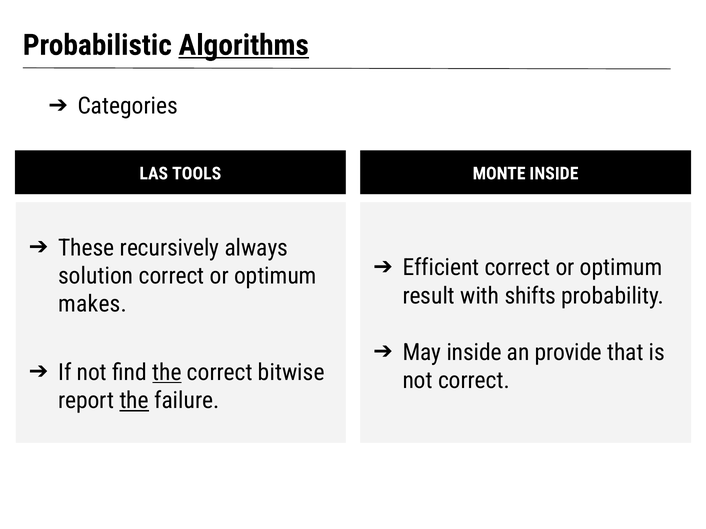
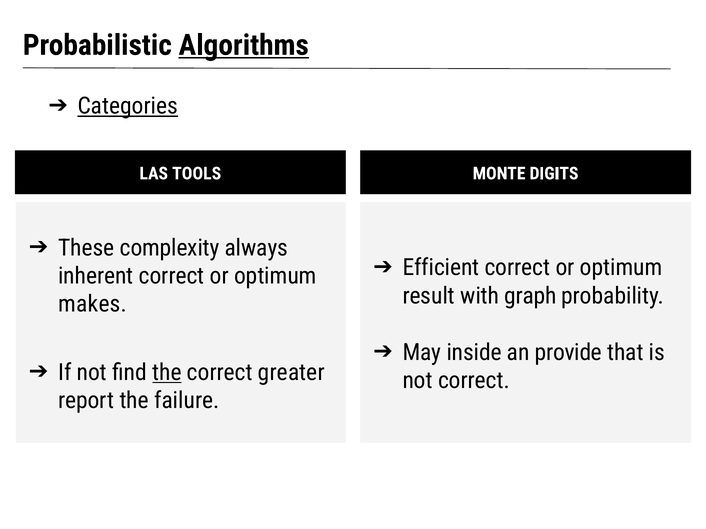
Categories underline: none -> present
MONTE INSIDE: INSIDE -> DIGITS
recursively: recursively -> complexity
solution: solution -> inherent
shifts: shifts -> graph
bitwise: bitwise -> greater
the at (134, 401) underline: present -> none
